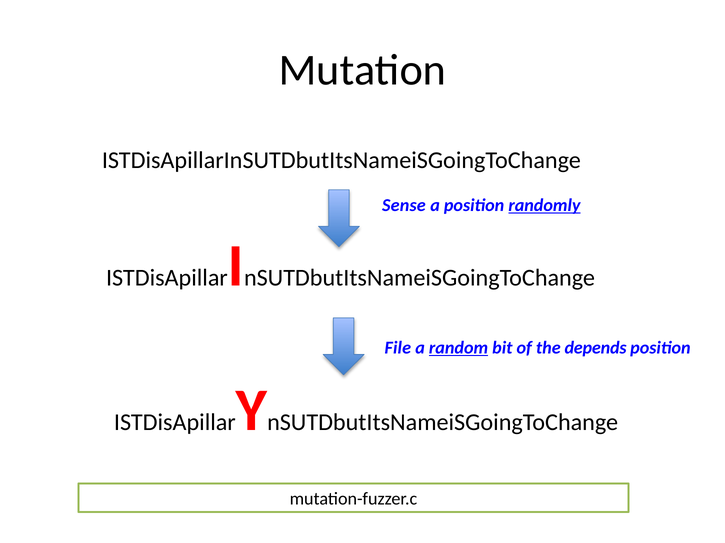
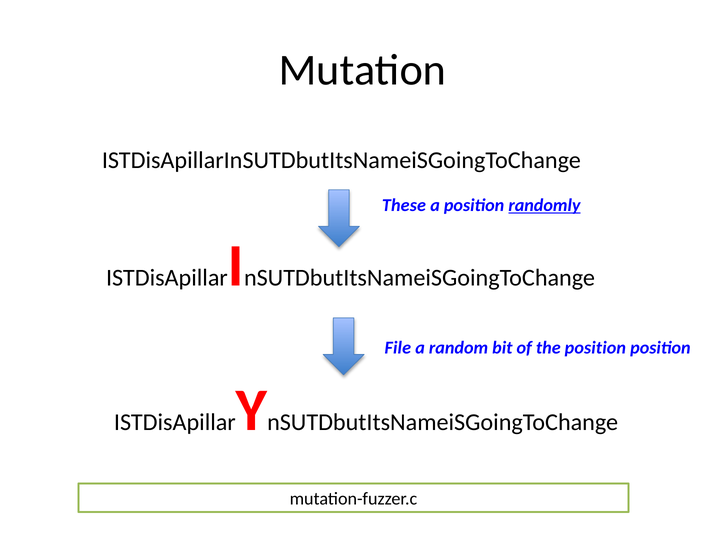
Sense: Sense -> These
random underline: present -> none
the depends: depends -> position
